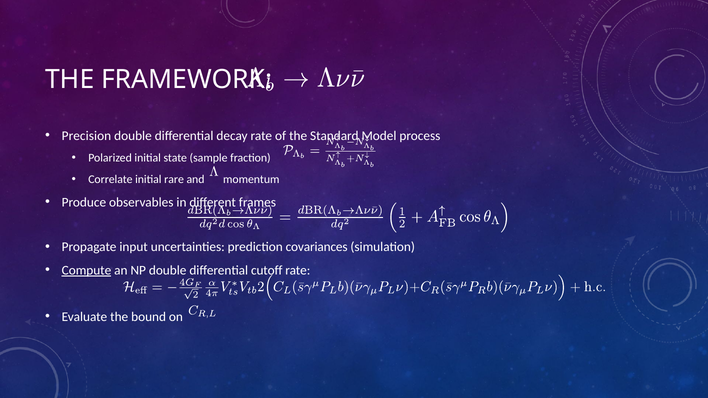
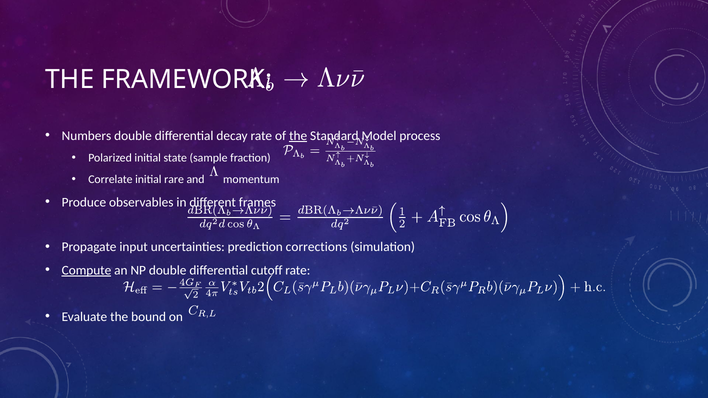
Precision: Precision -> Numbers
the at (298, 136) underline: none -> present
covariances: covariances -> corrections
